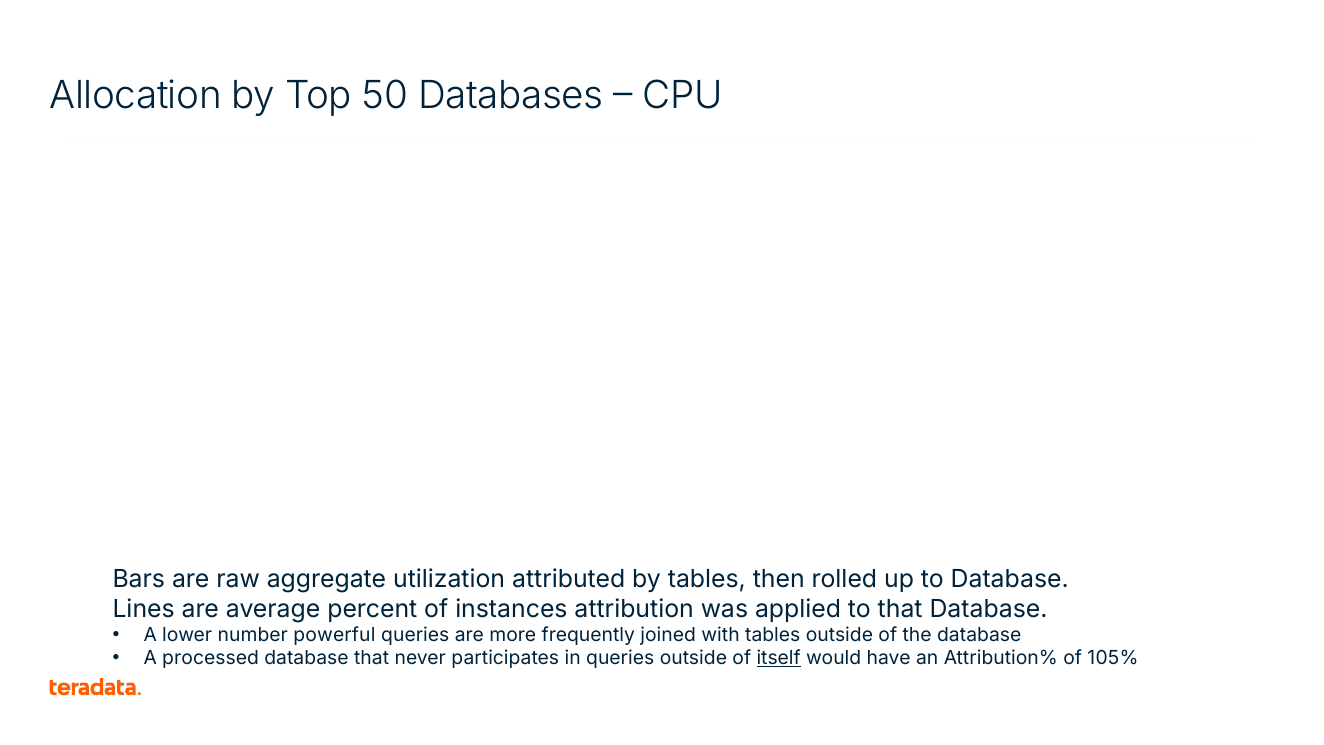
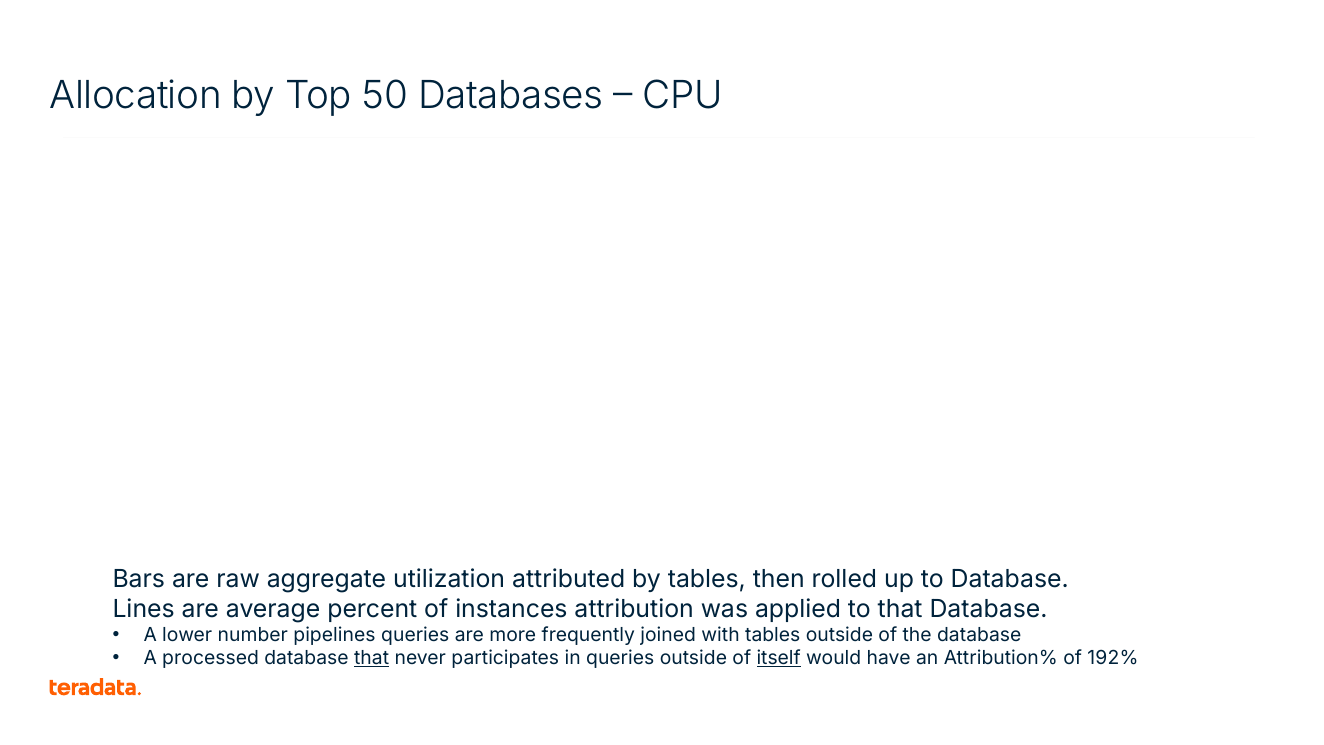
powerful: powerful -> pipelines
that at (372, 658) underline: none -> present
105%: 105% -> 192%
